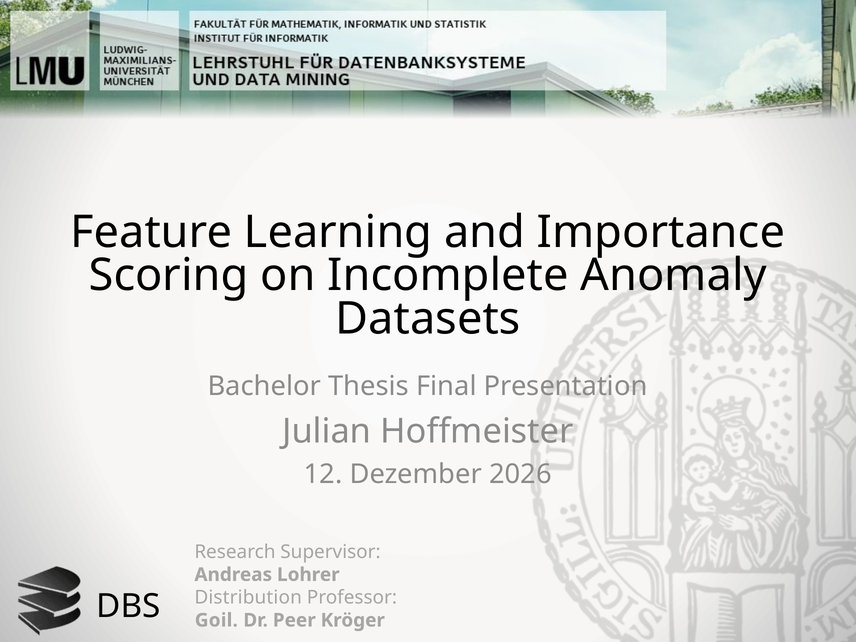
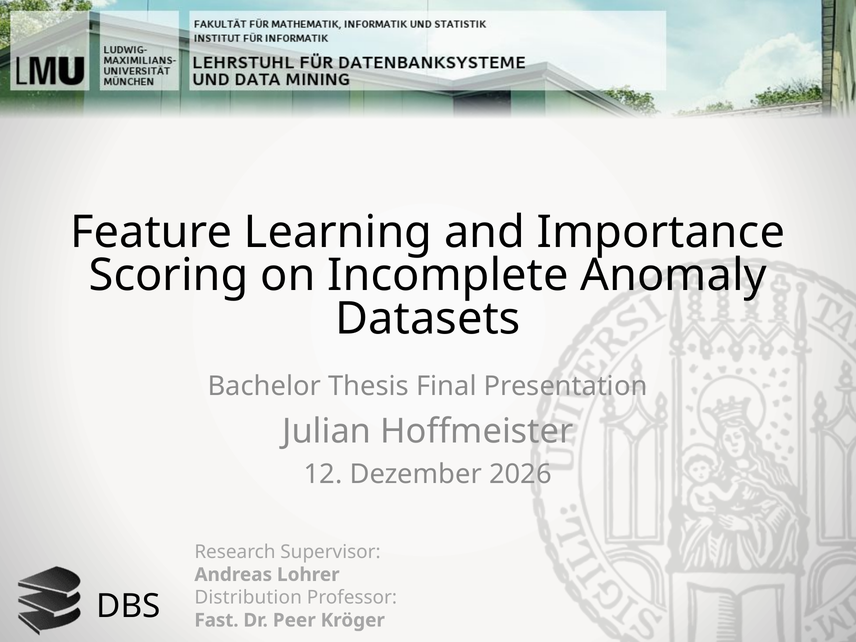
Goil: Goil -> Fast
